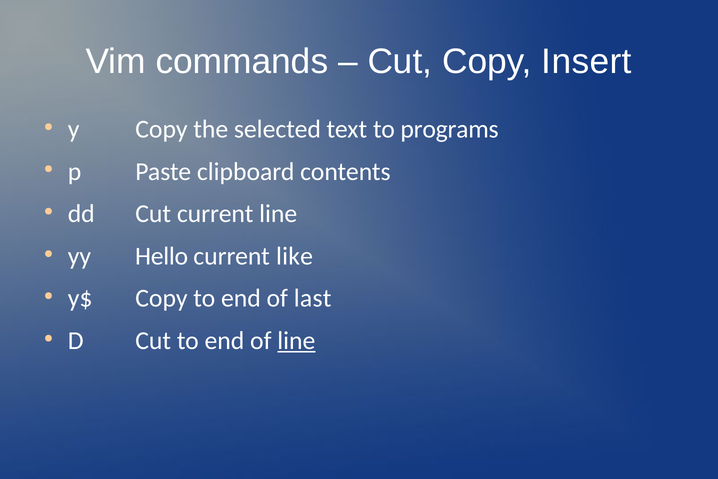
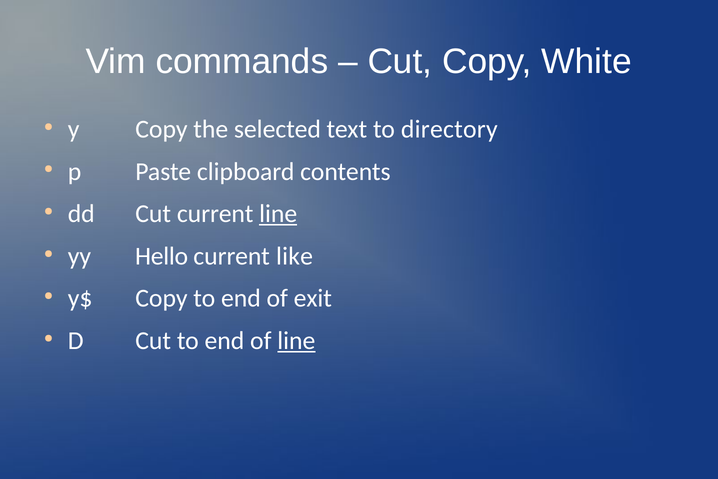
Insert: Insert -> White
programs: programs -> directory
line at (278, 214) underline: none -> present
last: last -> exit
